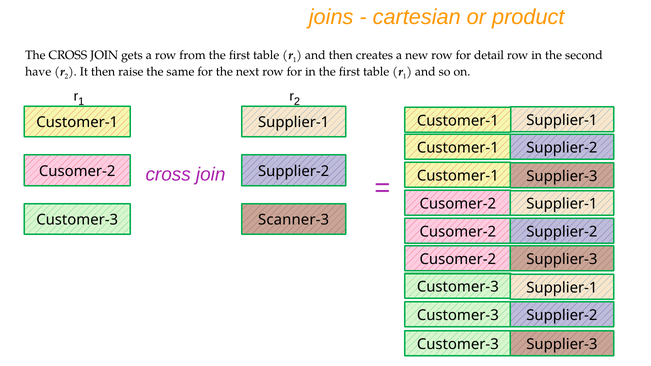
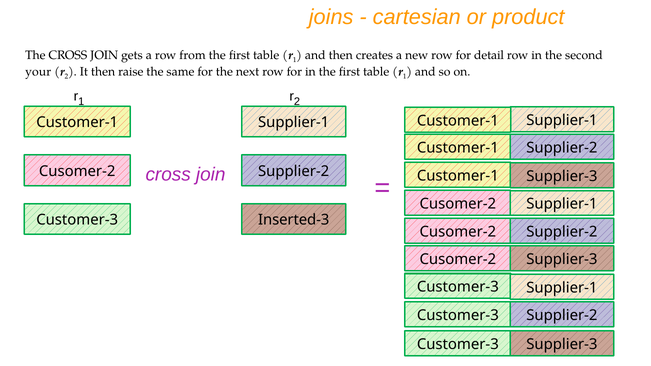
have: have -> your
Scanner-3: Scanner-3 -> Inserted-3
